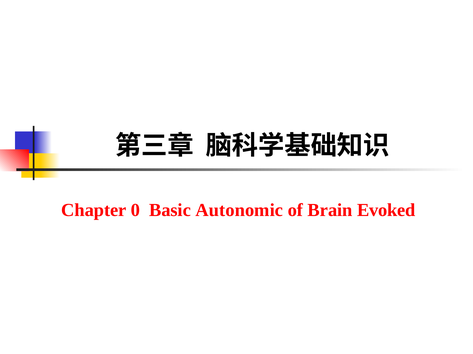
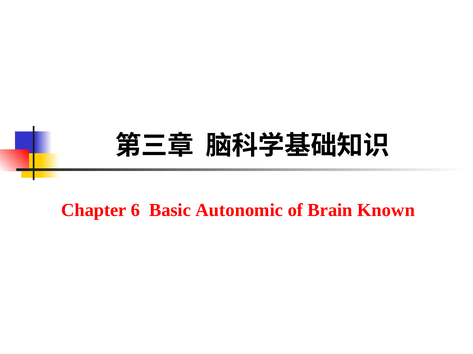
0: 0 -> 6
Evoked: Evoked -> Known
